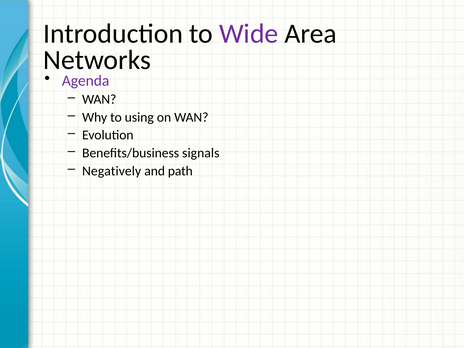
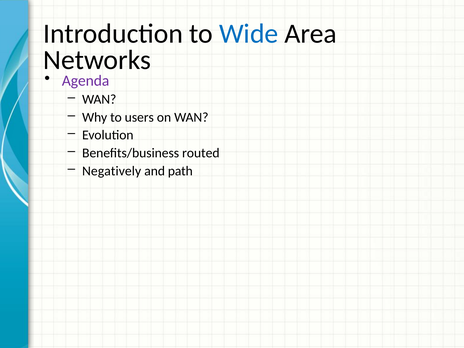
Wide colour: purple -> blue
using: using -> users
signals: signals -> routed
